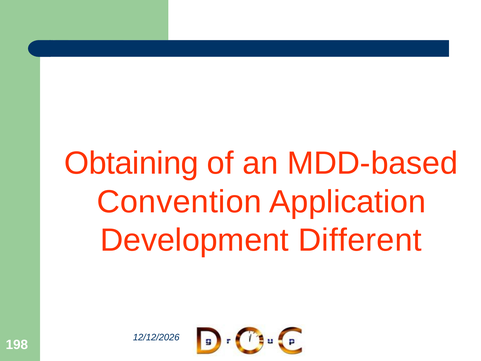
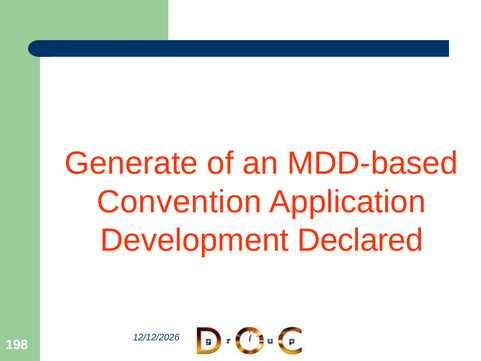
Obtaining: Obtaining -> Generate
Different: Different -> Declared
